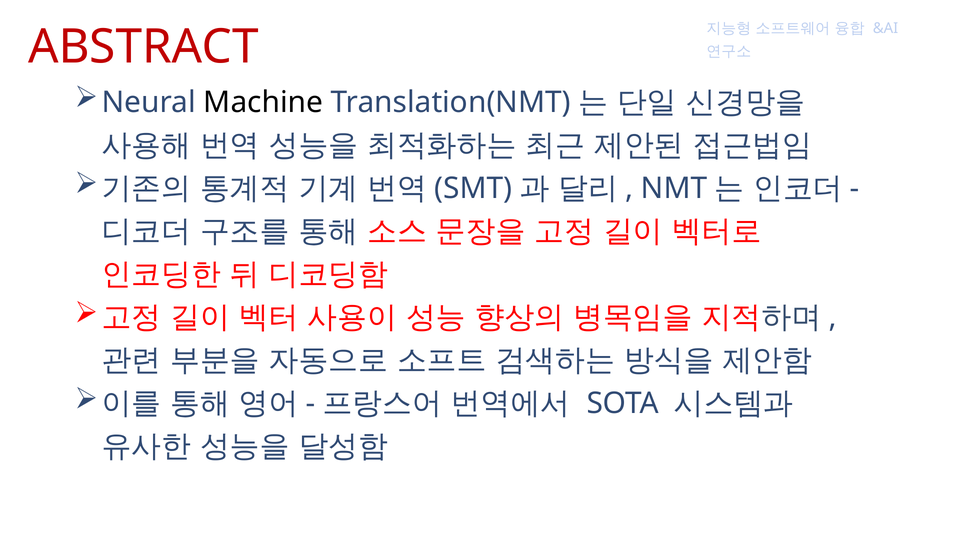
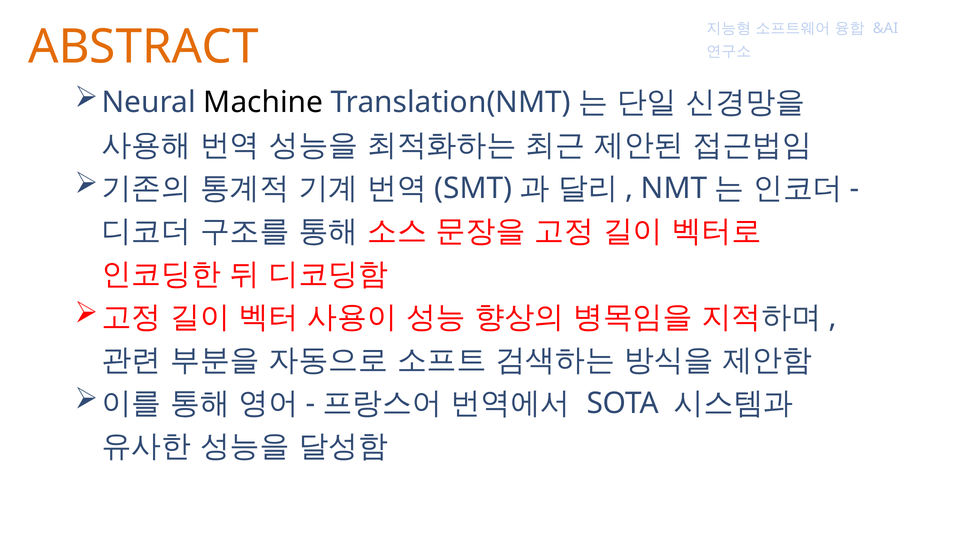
ABSTRACT colour: red -> orange
